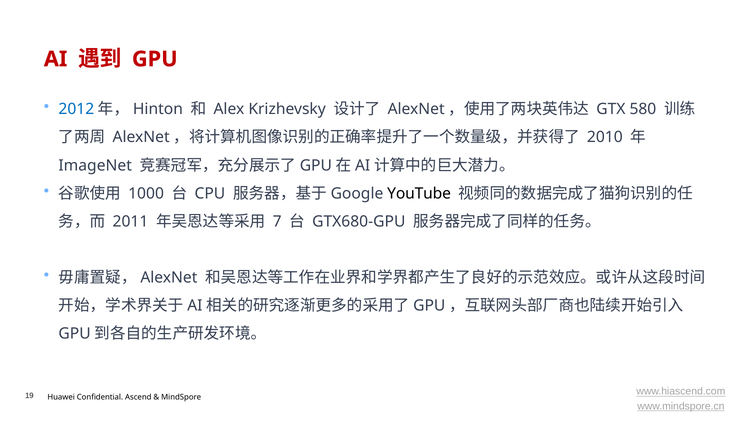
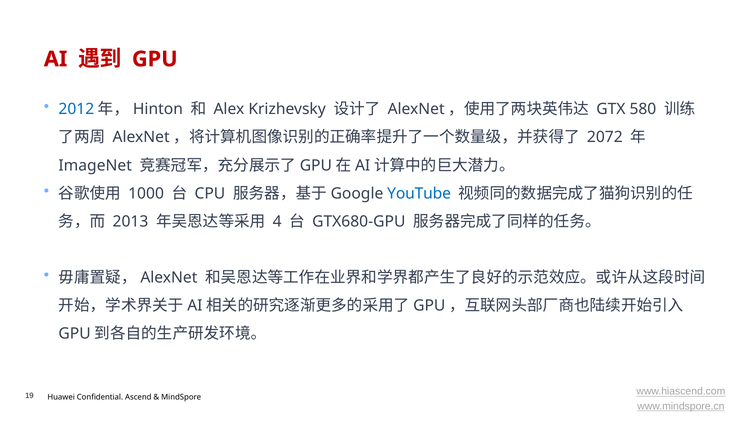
2010: 2010 -> 2072
YouTube colour: black -> blue
2011: 2011 -> 2013
7: 7 -> 4
